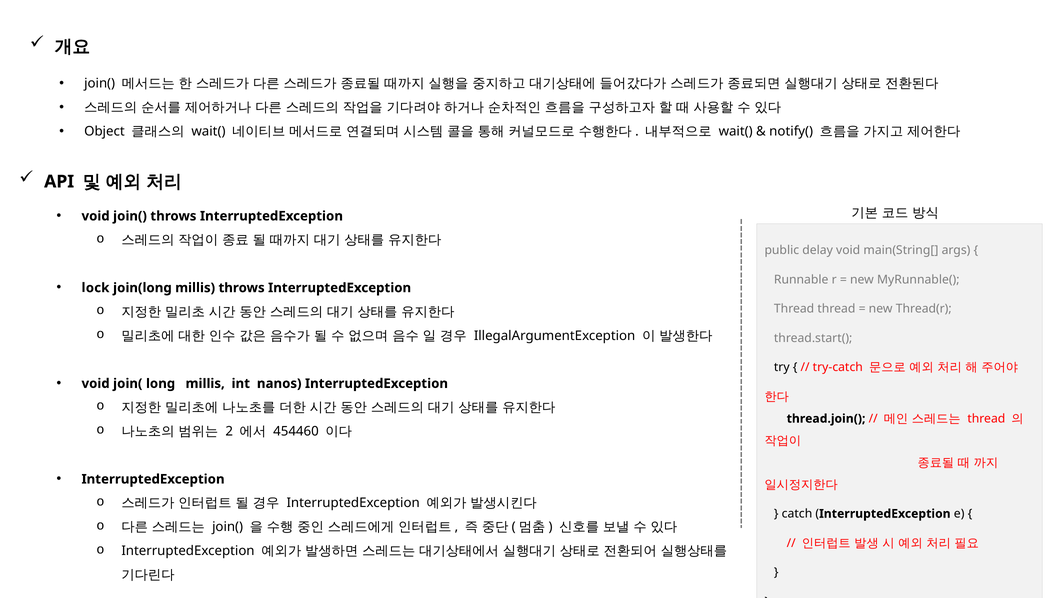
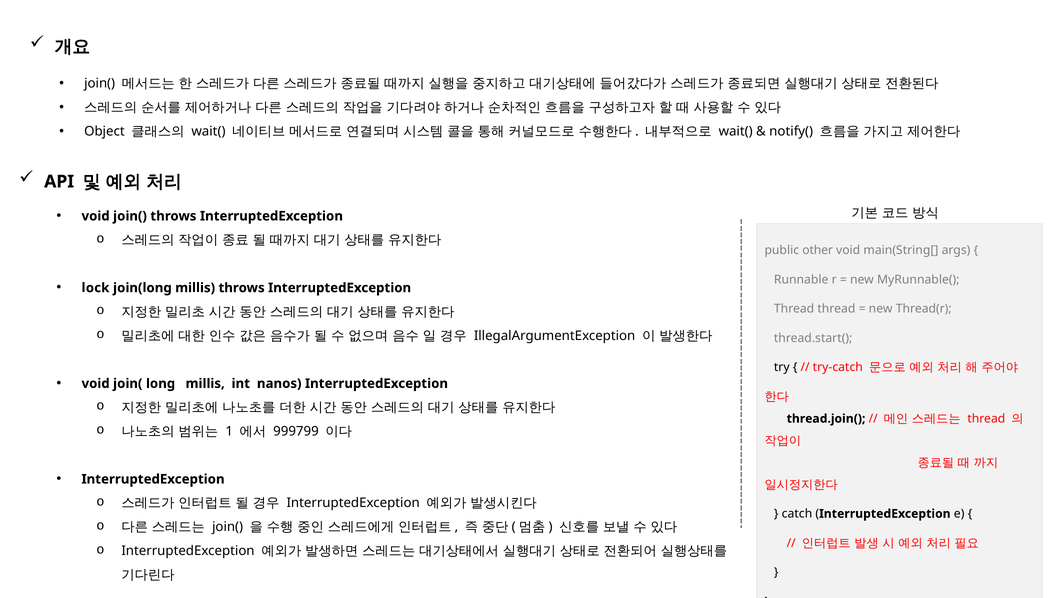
delay: delay -> other
2: 2 -> 1
454460: 454460 -> 999799
